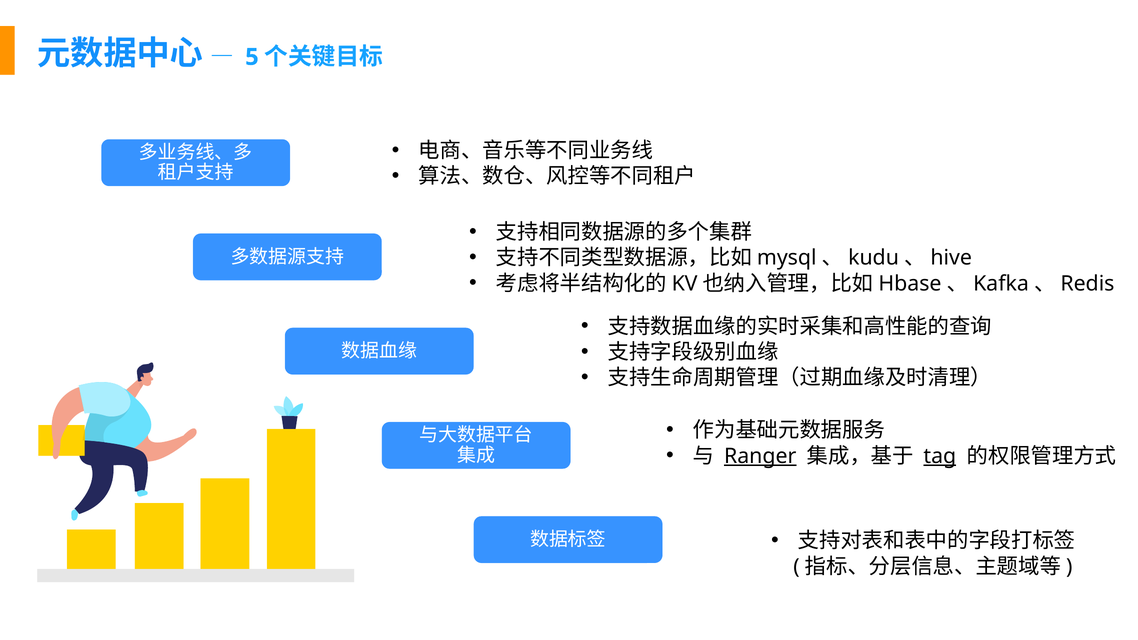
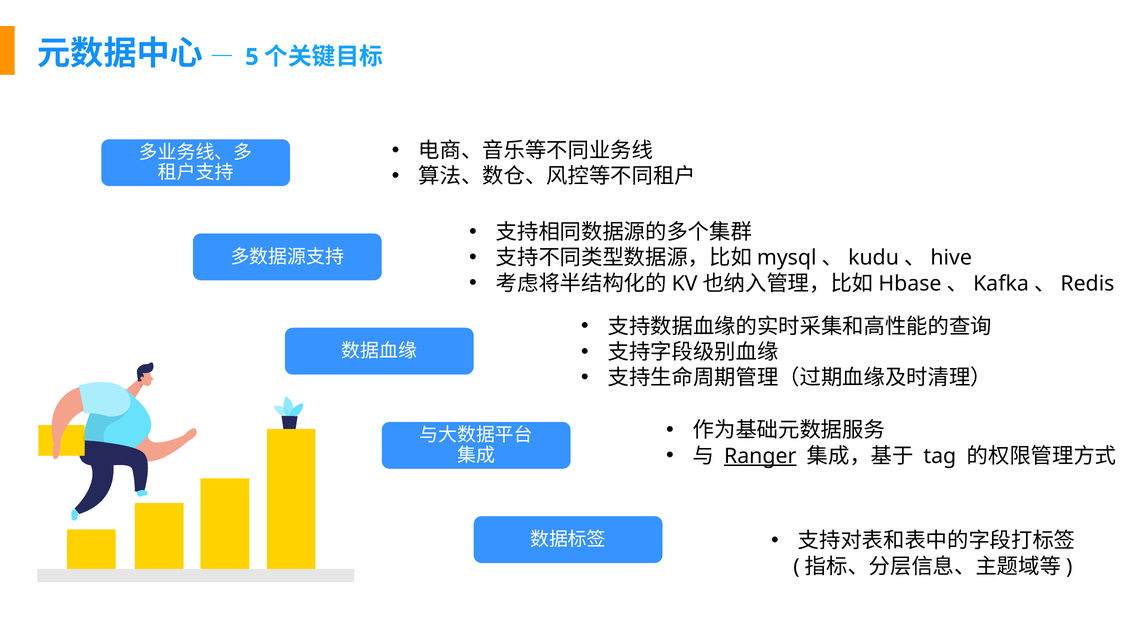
tag underline: present -> none
